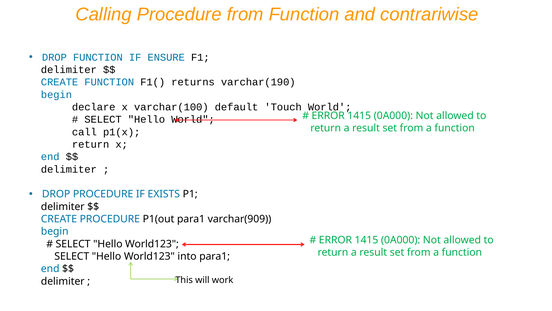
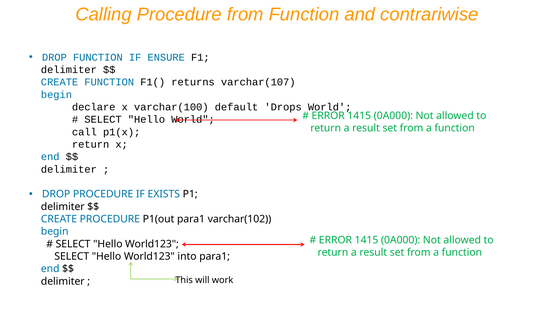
varchar(190: varchar(190 -> varchar(107
Touch: Touch -> Drops
varchar(909: varchar(909 -> varchar(102
